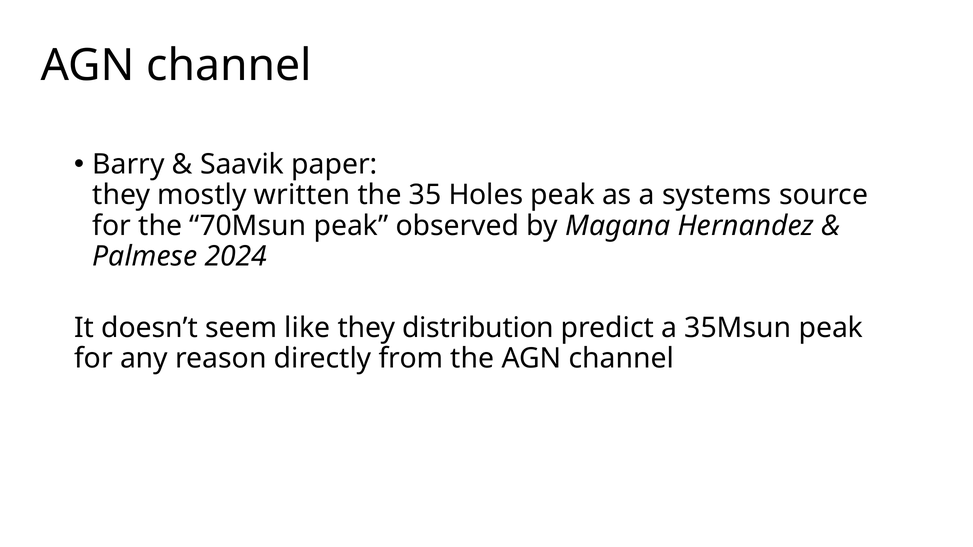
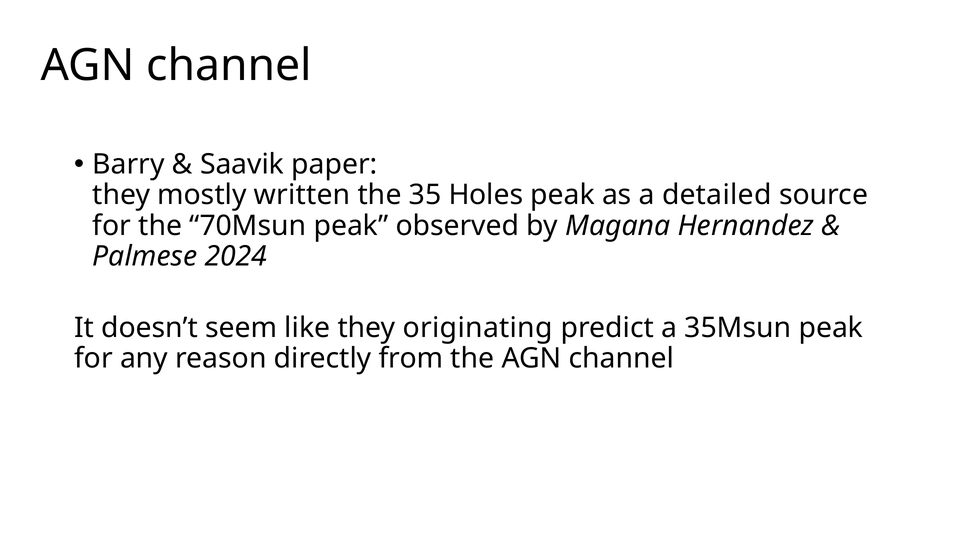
systems: systems -> detailed
distribution: distribution -> originating
